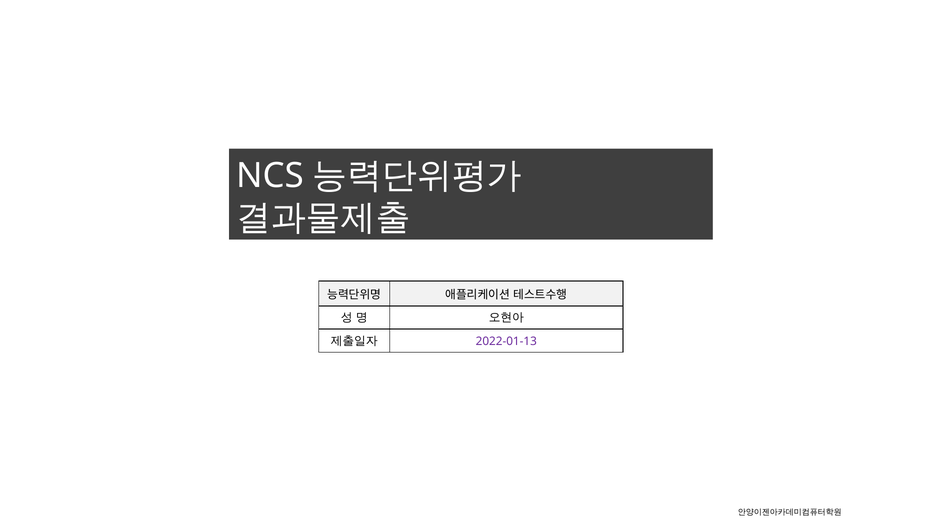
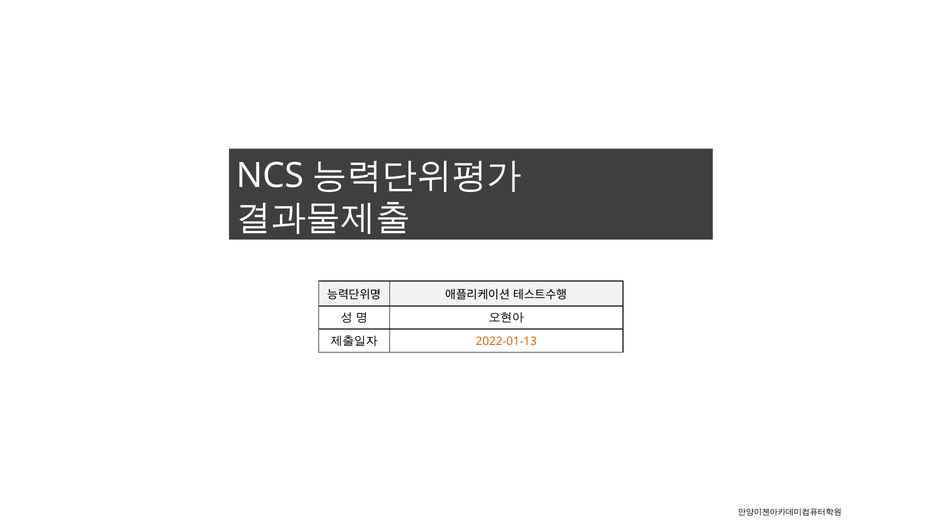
2022-01-13 colour: purple -> orange
